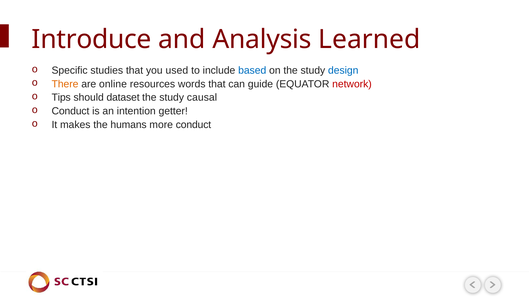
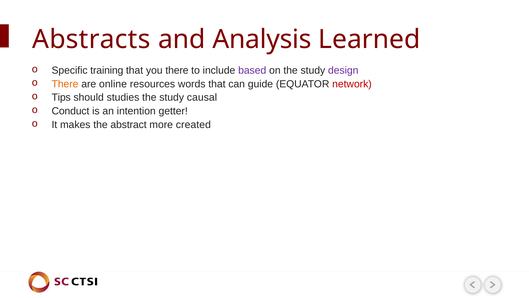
Introduce: Introduce -> Abstracts
studies: studies -> training
you used: used -> there
based colour: blue -> purple
design colour: blue -> purple
dataset: dataset -> studies
humans: humans -> abstract
more conduct: conduct -> created
